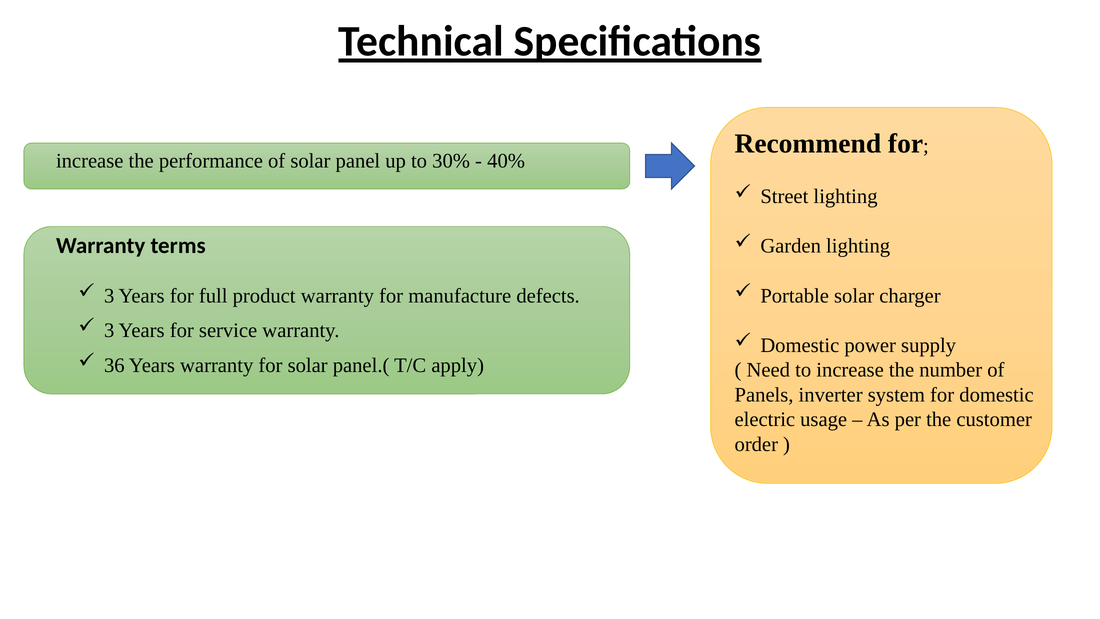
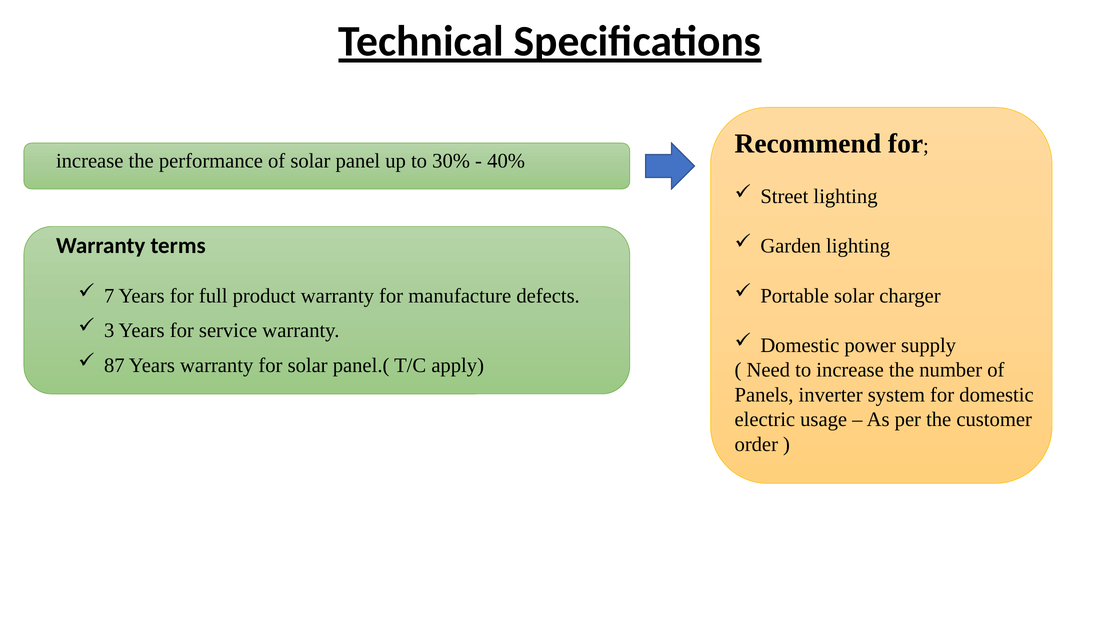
3 at (109, 296): 3 -> 7
36: 36 -> 87
